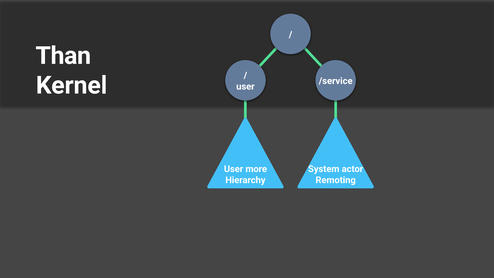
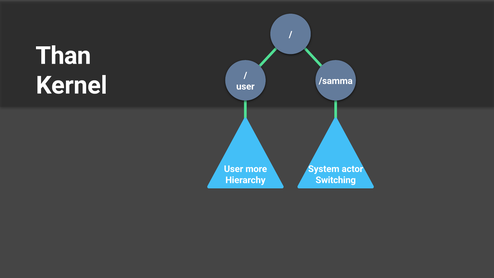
/service: /service -> /samma
Remoting: Remoting -> Switching
